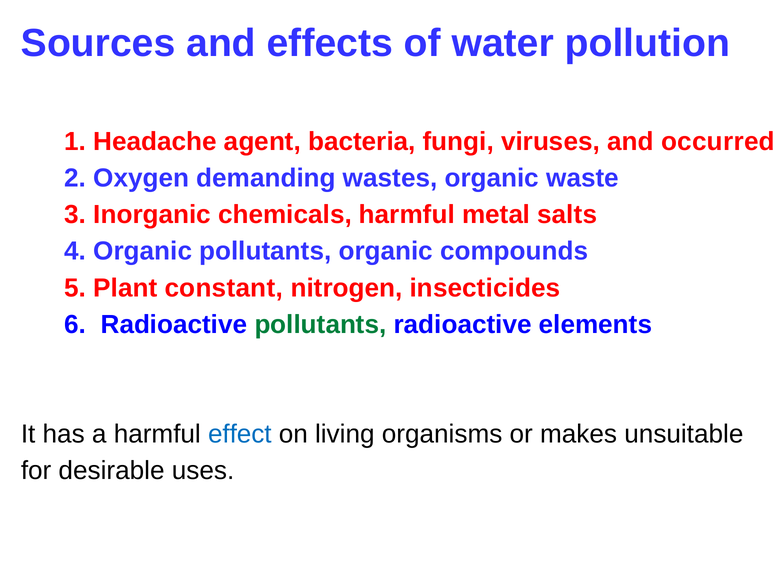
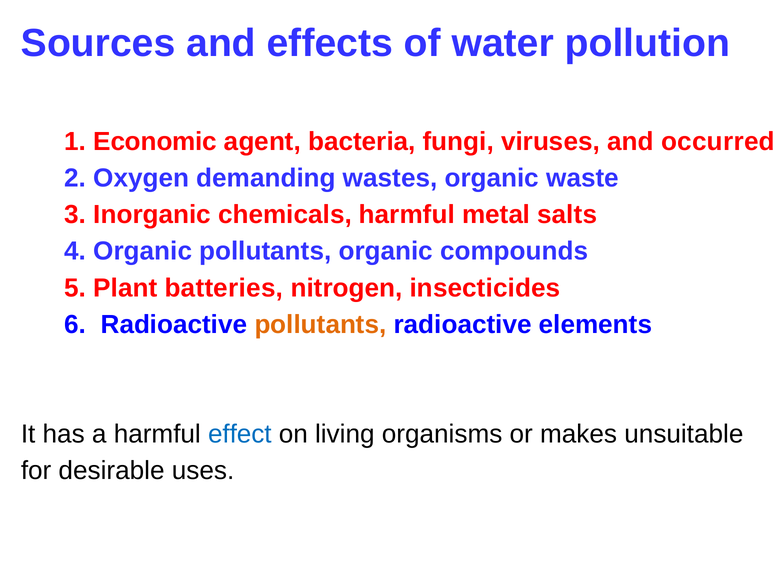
Headache: Headache -> Economic
constant: constant -> batteries
pollutants at (320, 325) colour: green -> orange
